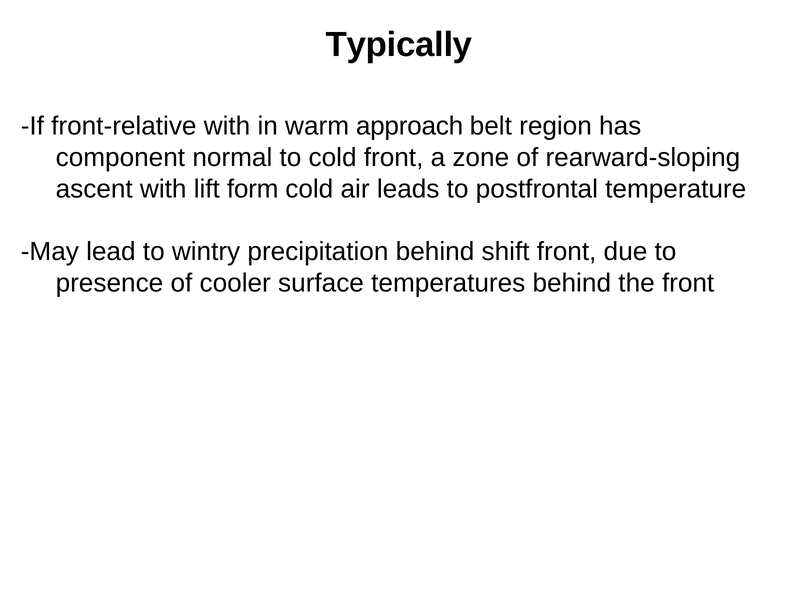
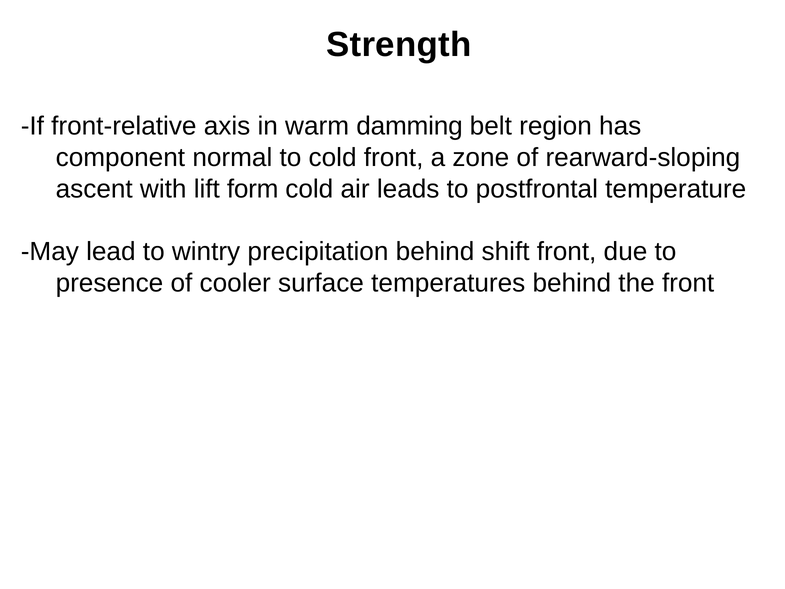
Typically: Typically -> Strength
front-relative with: with -> axis
approach: approach -> damming
